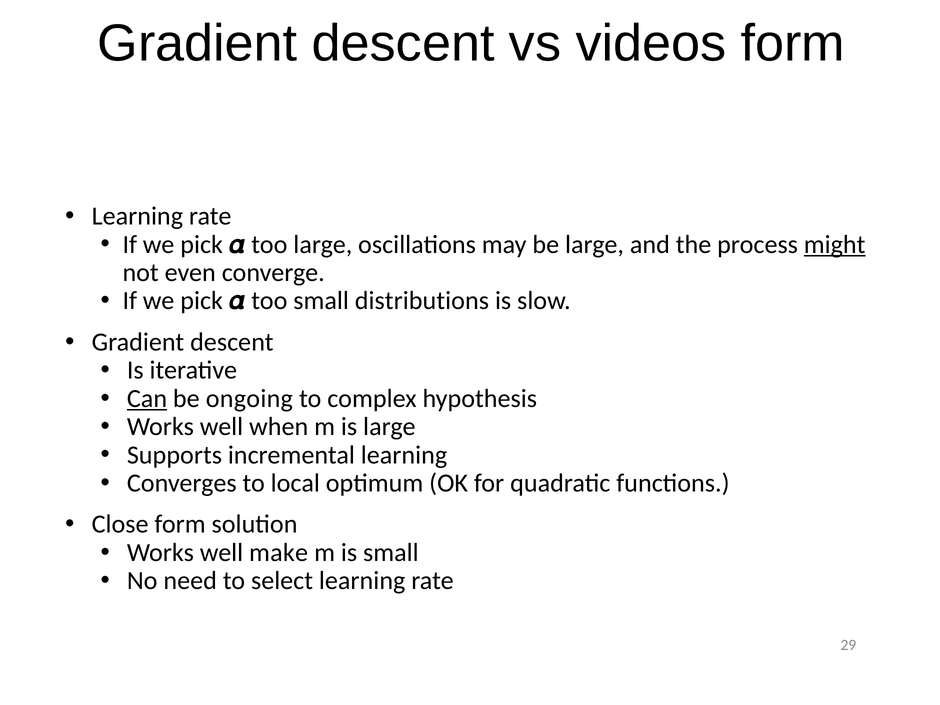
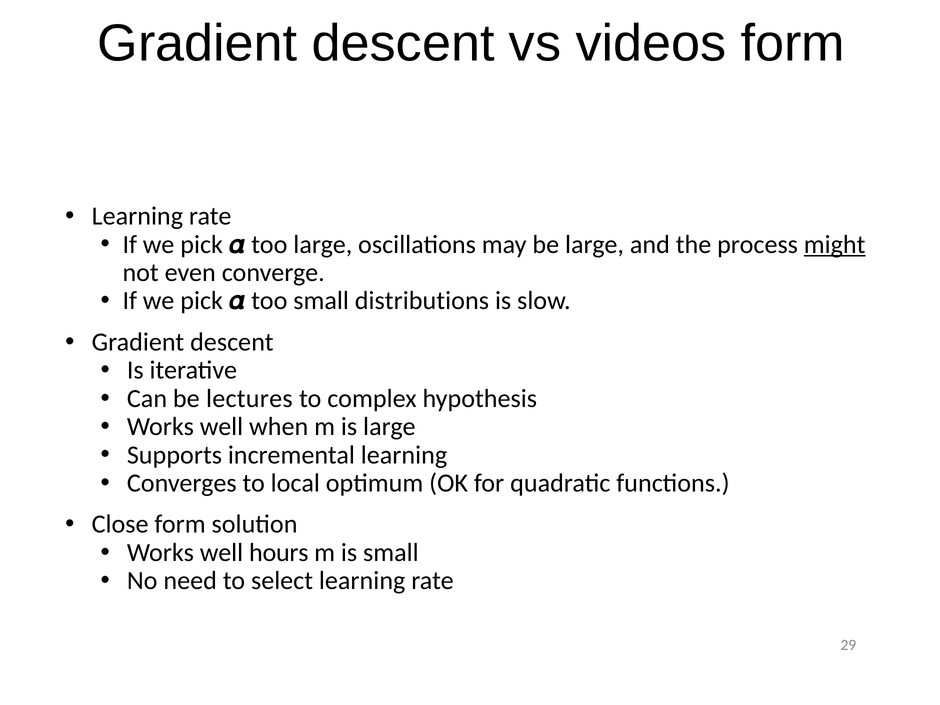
Can underline: present -> none
ongoing: ongoing -> lectures
make: make -> hours
